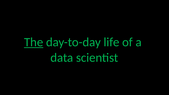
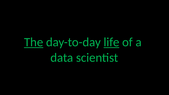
life underline: none -> present
